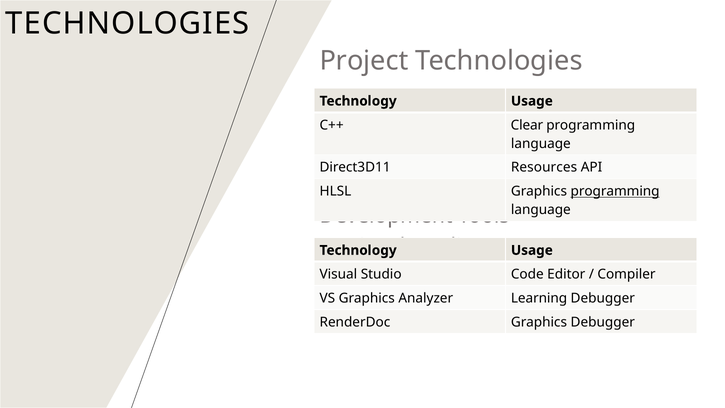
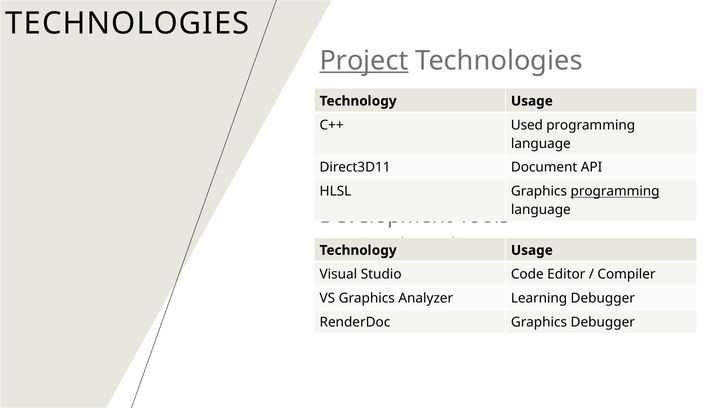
Project underline: none -> present
Clear: Clear -> Used
Resources: Resources -> Document
